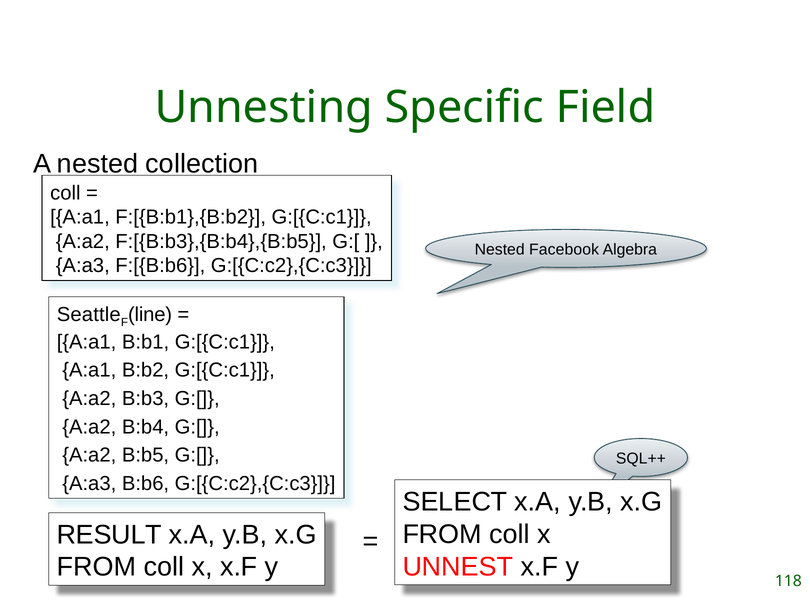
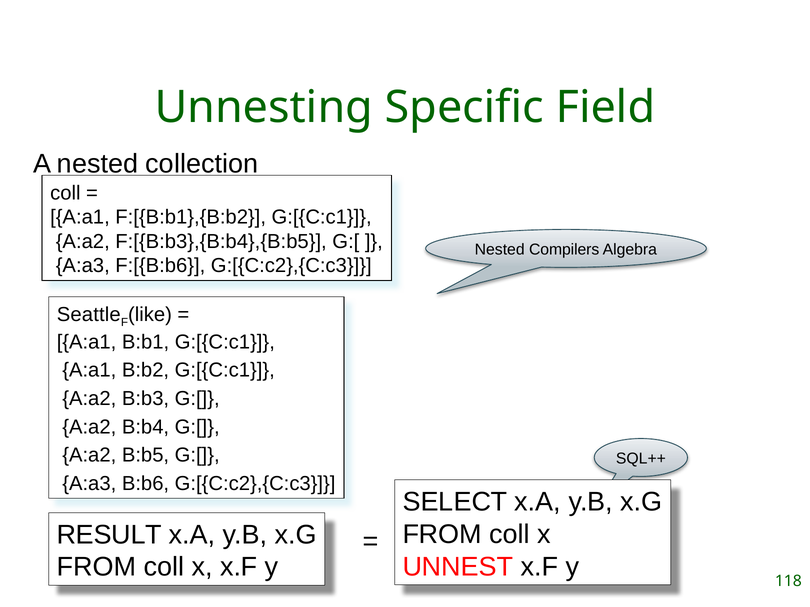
Facebook: Facebook -> Compilers
line: line -> like
